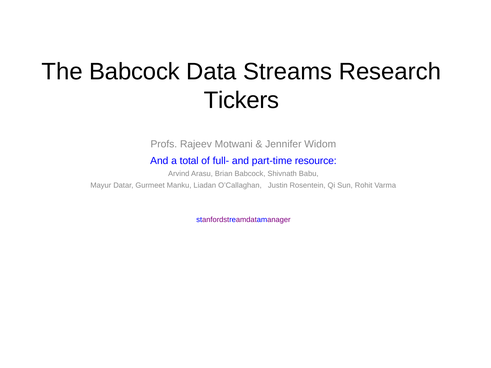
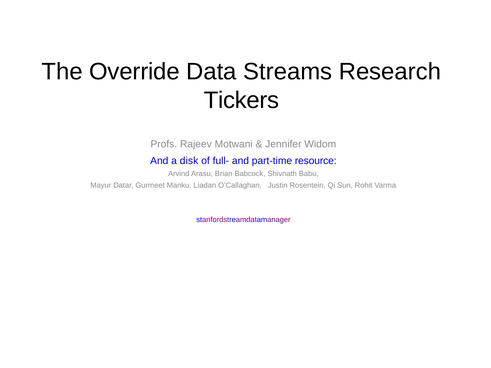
The Babcock: Babcock -> Override
total: total -> disk
